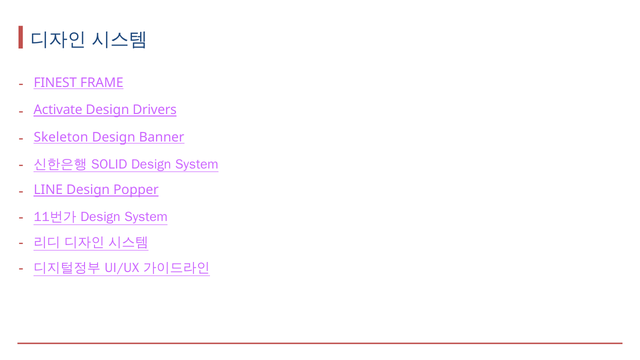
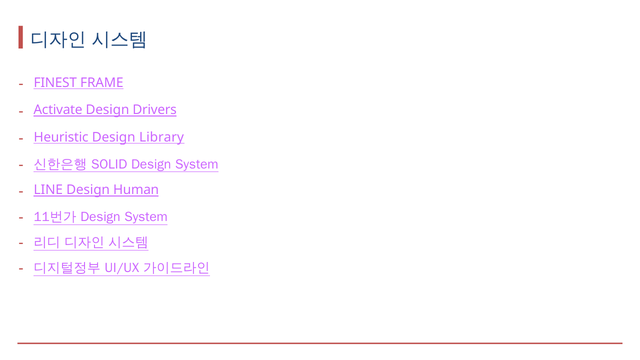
Skeleton: Skeleton -> Heuristic
Banner: Banner -> Library
Popper: Popper -> Human
